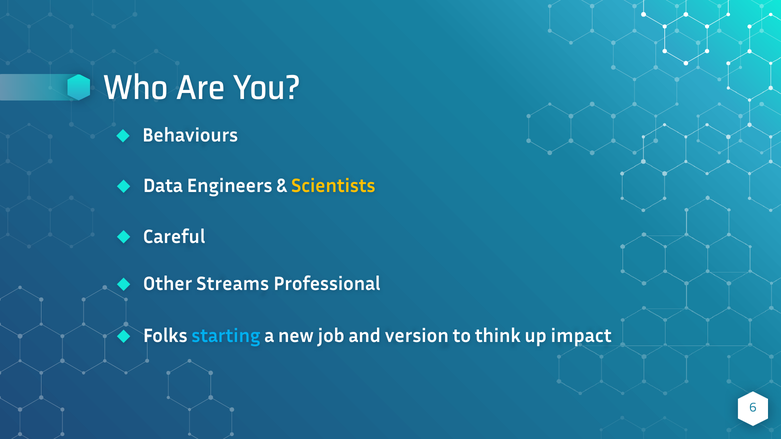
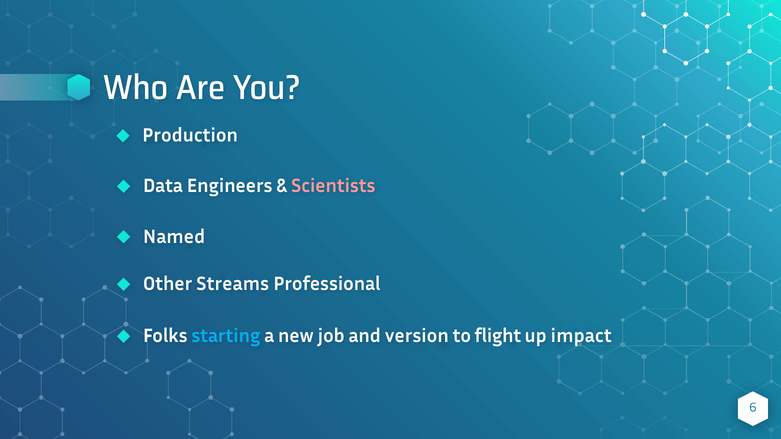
Behaviours: Behaviours -> Production
Scientists colour: yellow -> pink
Careful: Careful -> Named
think: think -> flight
